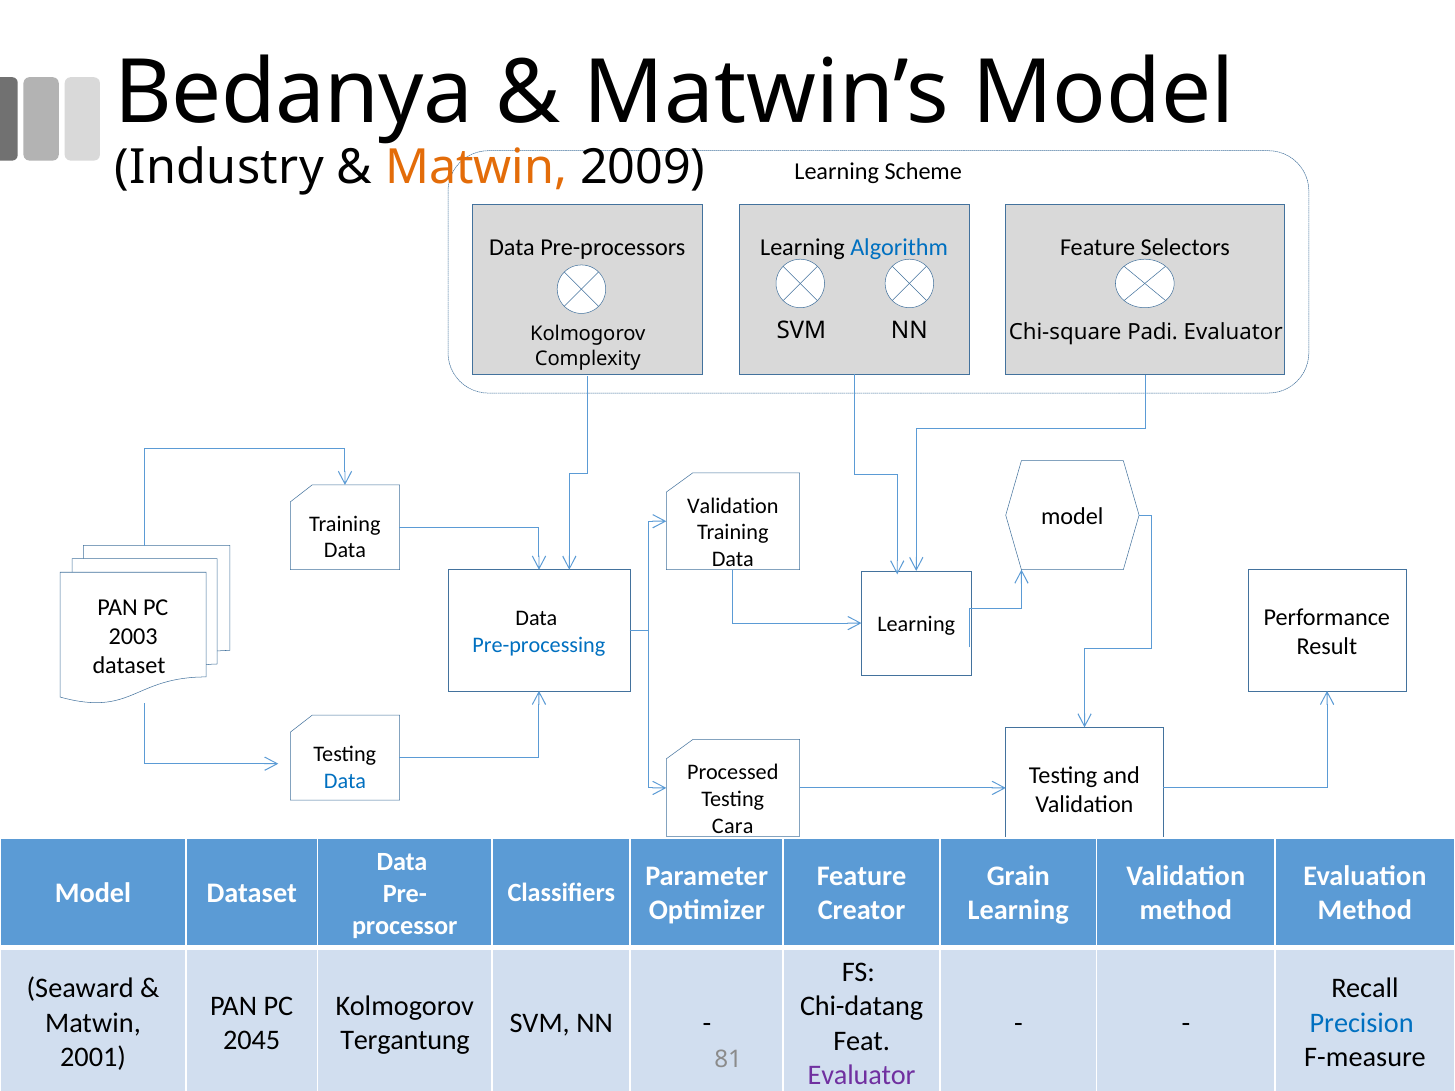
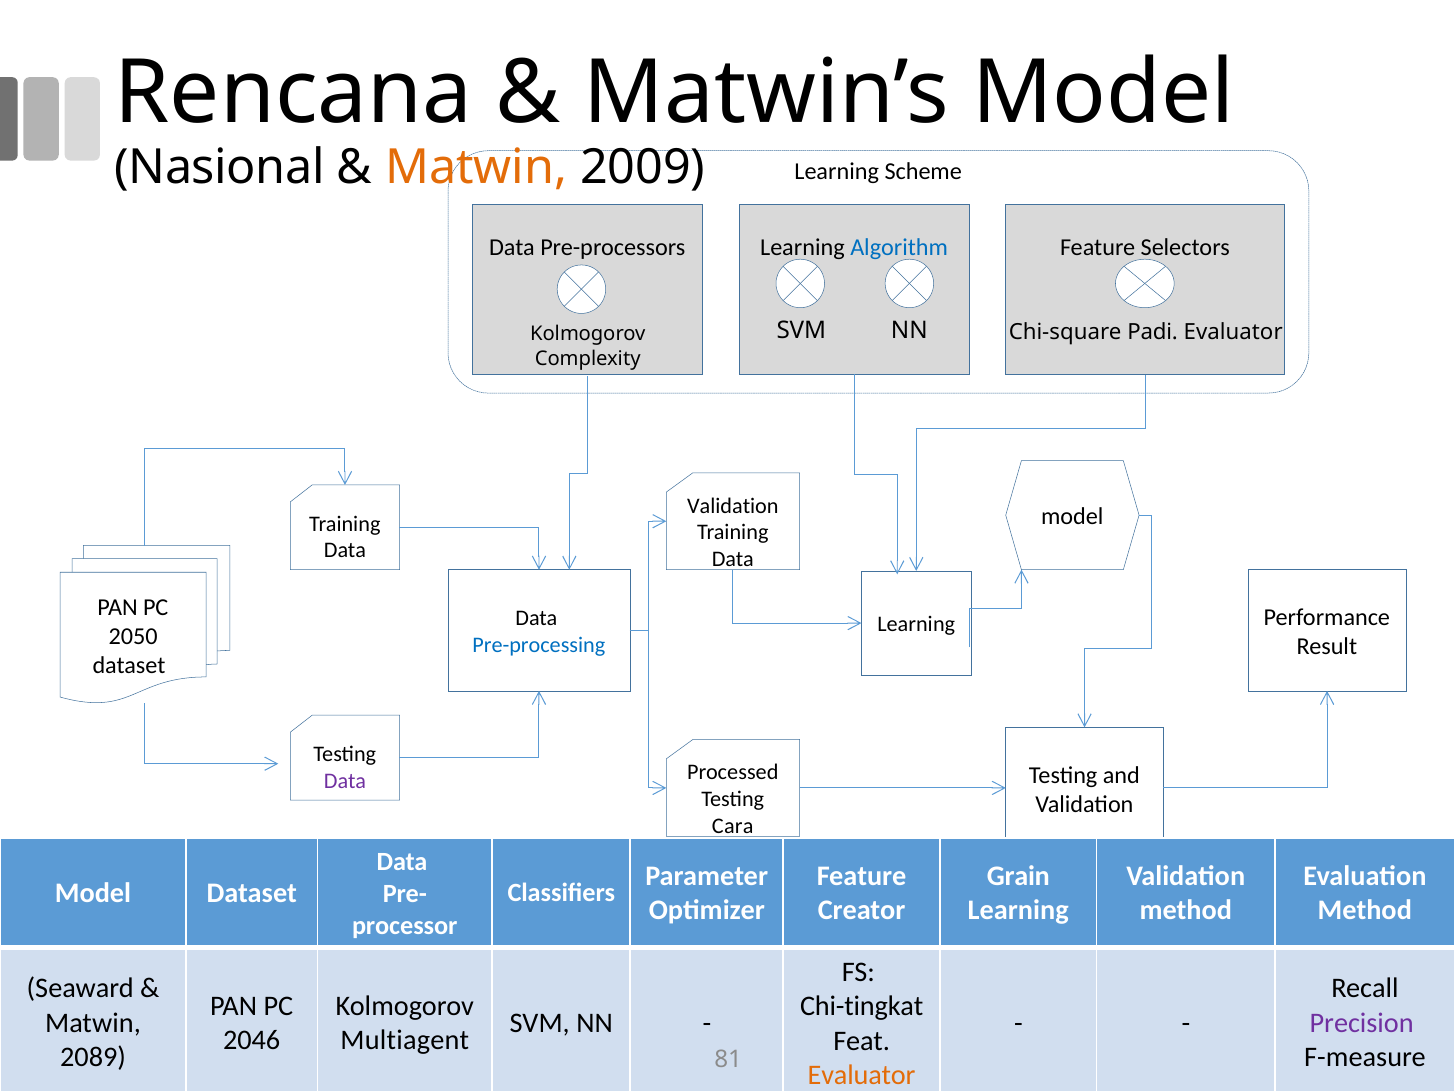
Bedanya: Bedanya -> Rencana
Industry: Industry -> Nasional
2003: 2003 -> 2050
Data at (345, 781) colour: blue -> purple
Chi-datang: Chi-datang -> Chi-tingkat
Precision colour: blue -> purple
2045: 2045 -> 2046
Tergantung: Tergantung -> Multiagent
2001: 2001 -> 2089
Evaluator at (862, 1076) colour: purple -> orange
